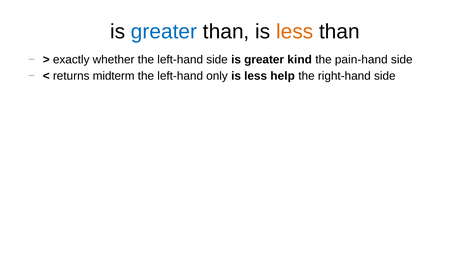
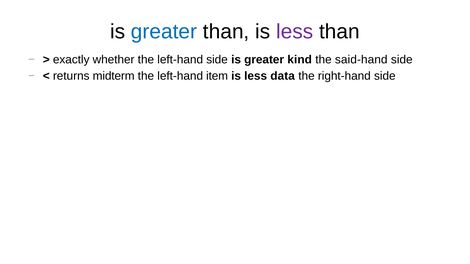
less at (295, 32) colour: orange -> purple
pain-hand: pain-hand -> said-hand
only: only -> item
help: help -> data
